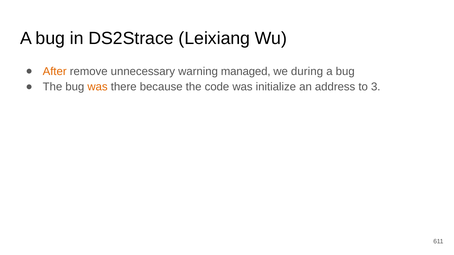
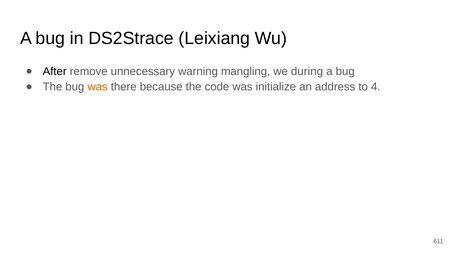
After colour: orange -> black
managed: managed -> mangling
3: 3 -> 4
